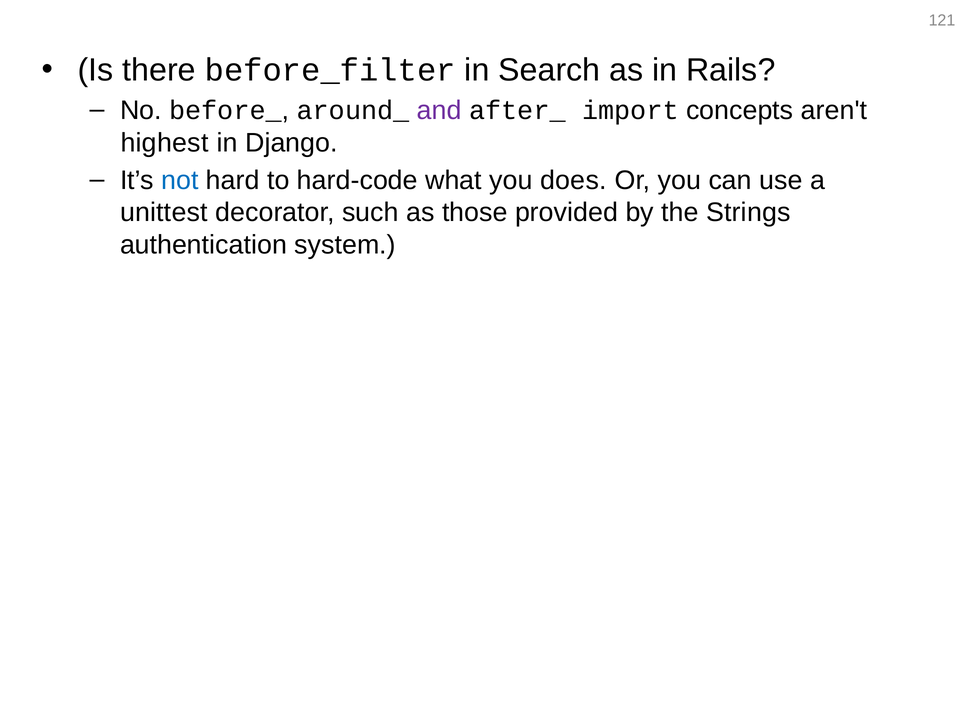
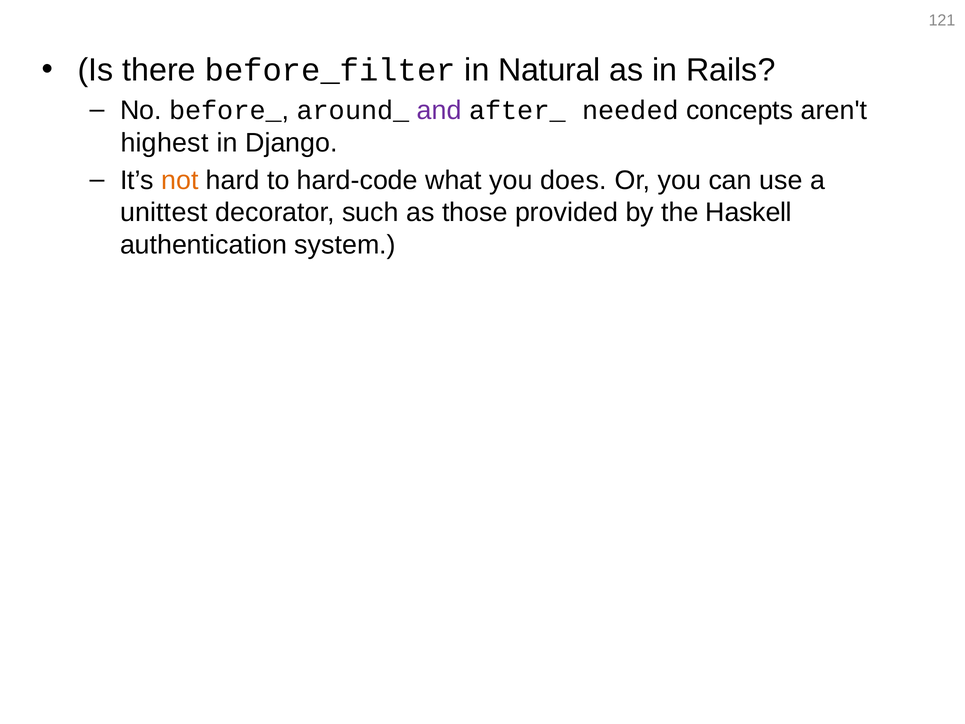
Search: Search -> Natural
import: import -> needed
not colour: blue -> orange
Strings: Strings -> Haskell
